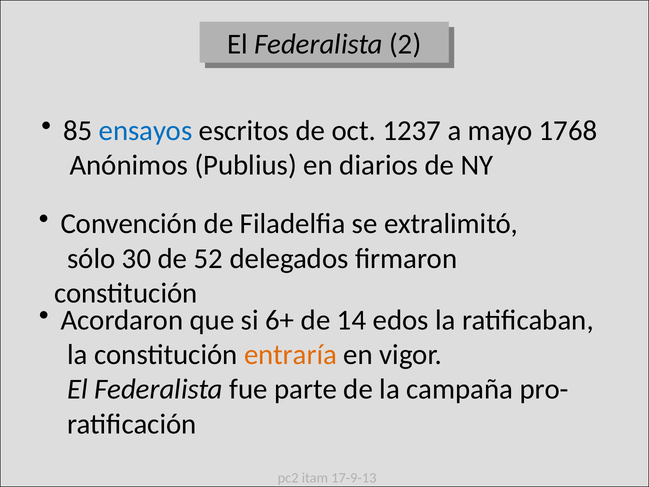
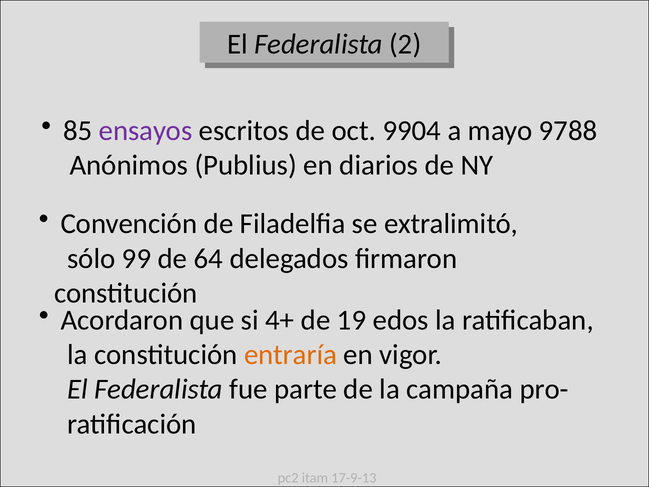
ensayos colour: blue -> purple
1237: 1237 -> 9904
1768: 1768 -> 9788
30: 30 -> 99
52: 52 -> 64
6+: 6+ -> 4+
14: 14 -> 19
